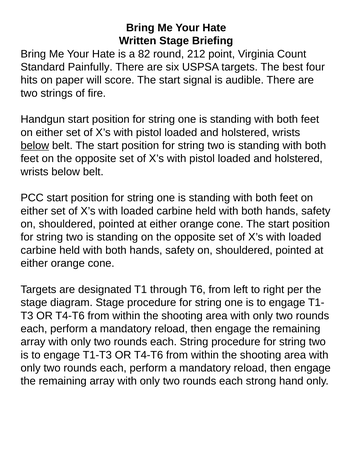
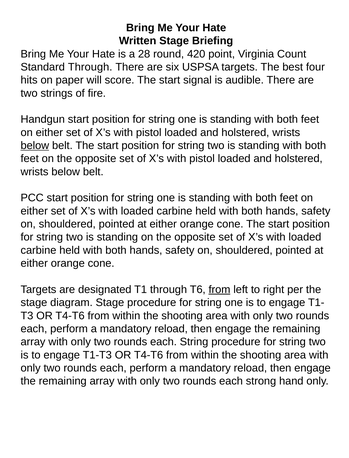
82: 82 -> 28
212: 212 -> 420
Standard Painfully: Painfully -> Through
from at (219, 290) underline: none -> present
